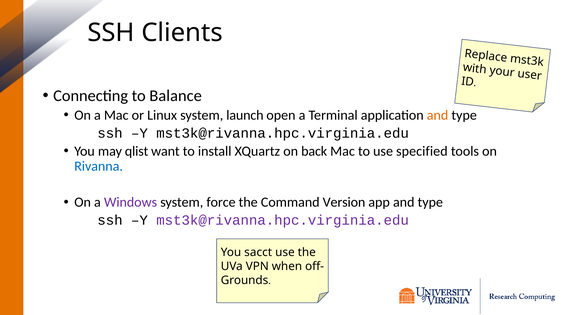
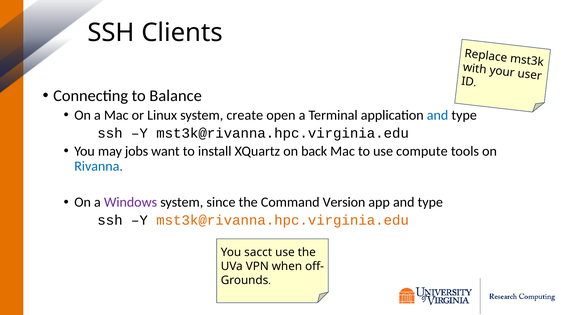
launch: launch -> create
and at (438, 115) colour: orange -> blue
qlist: qlist -> jobs
specified: specified -> compute
force: force -> since
mst3k@rivanna.hpc.virginia.edu at (283, 221) colour: purple -> orange
